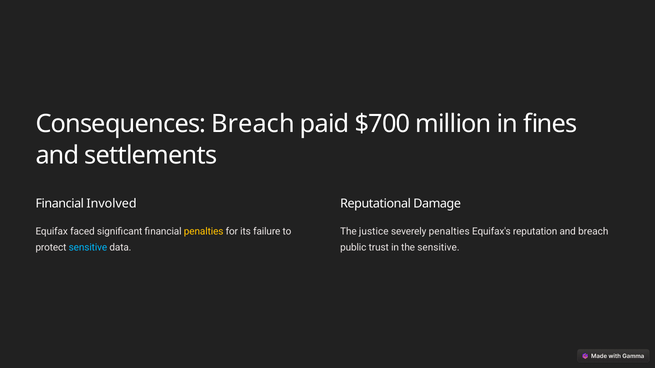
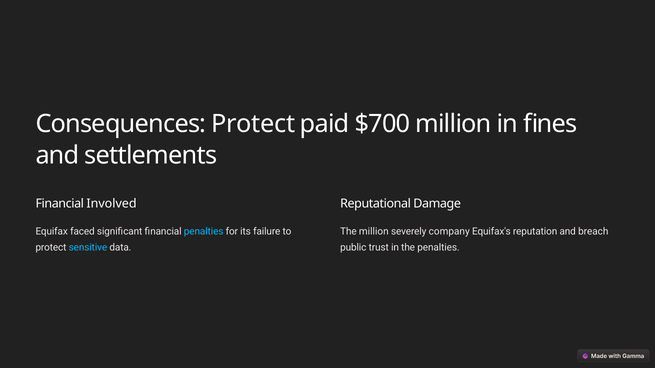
Consequences Breach: Breach -> Protect
penalties at (204, 232) colour: yellow -> light blue
The justice: justice -> million
severely penalties: penalties -> company
the sensitive: sensitive -> penalties
